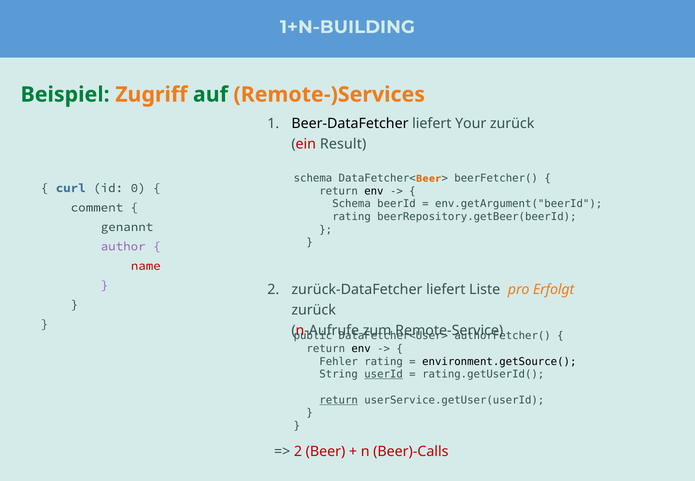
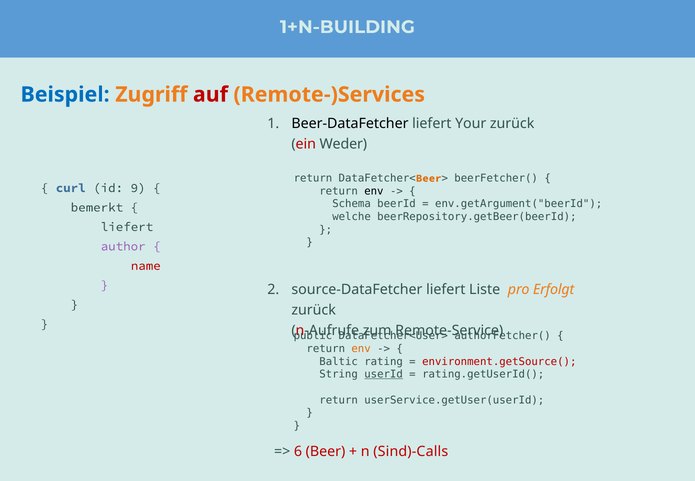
Beispiel colour: green -> blue
auf colour: green -> red
Result: Result -> Weder
schema at (313, 178): schema -> return
0: 0 -> 9
comment: comment -> bemerkt
rating at (352, 217): rating -> welche
genannt at (127, 227): genannt -> liefert
zurück-DataFetcher: zurück-DataFetcher -> source-DataFetcher
env at (361, 349) colour: black -> orange
Fehler: Fehler -> Baltic
environment.getSource( colour: black -> red
return at (339, 400) underline: present -> none
2 at (298, 452): 2 -> 6
Beer)-Calls: Beer)-Calls -> Sind)-Calls
